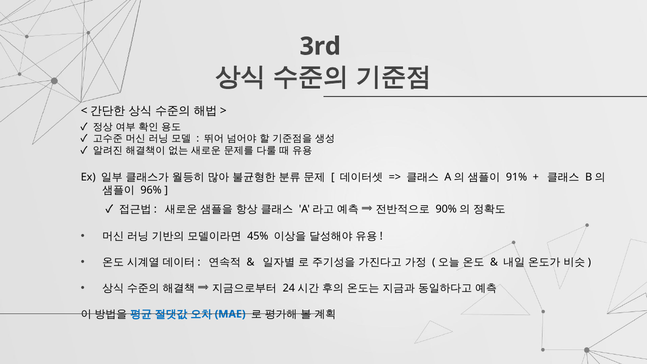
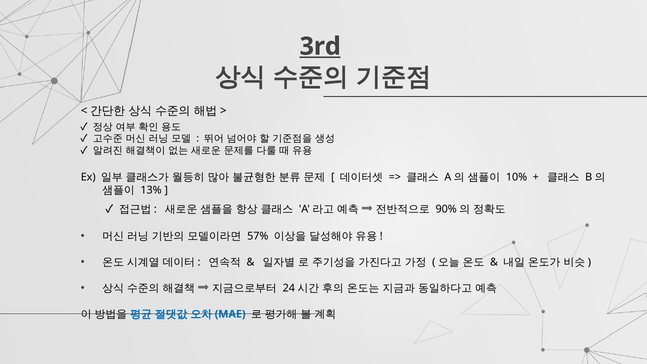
3rd underline: none -> present
91%: 91% -> 10%
96%: 96% -> 13%
45%: 45% -> 57%
